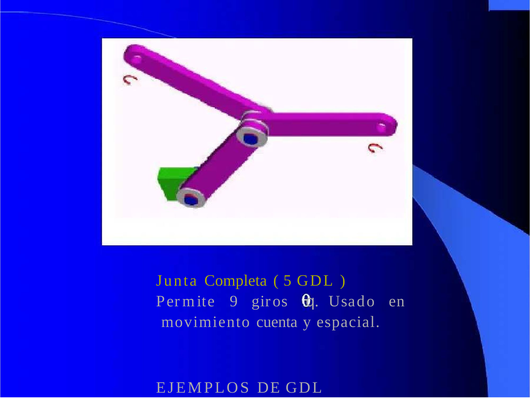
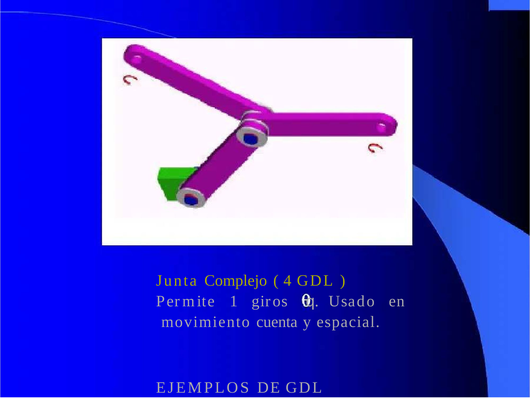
Completa: Completa -> Complejo
5: 5 -> 4
9: 9 -> 1
